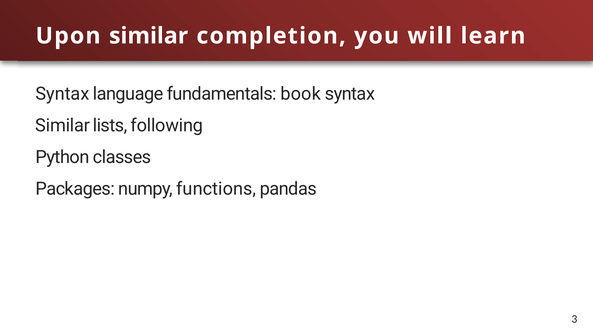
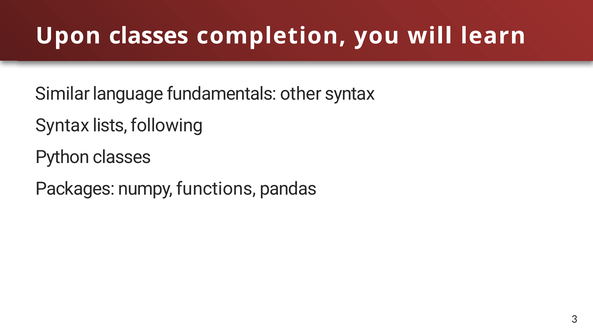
Upon similar: similar -> classes
Syntax at (62, 94): Syntax -> Similar
book: book -> other
Similar at (63, 125): Similar -> Syntax
